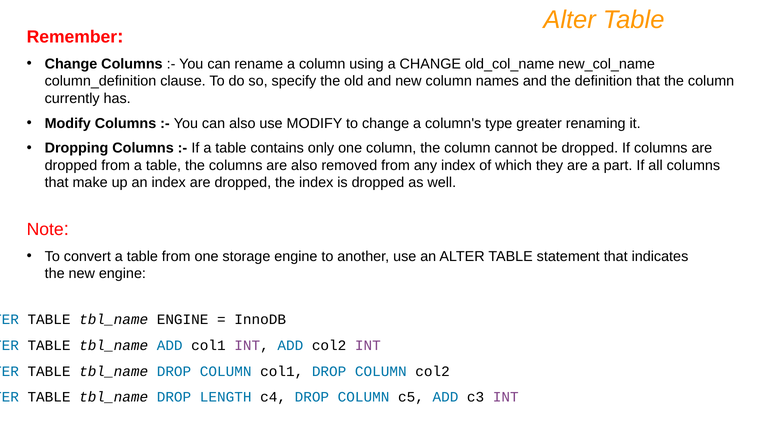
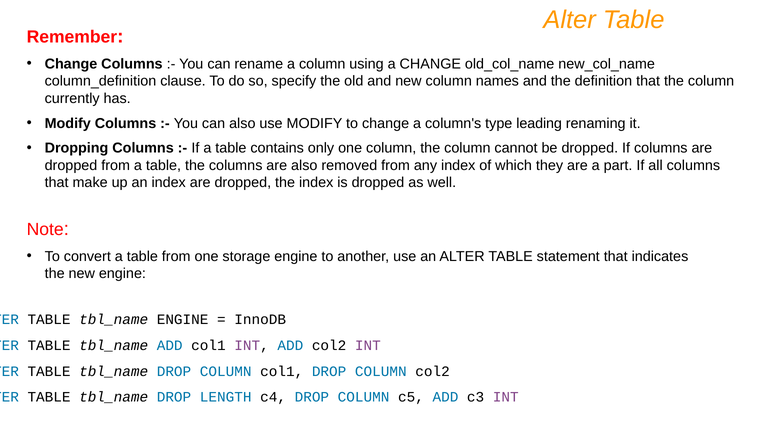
greater: greater -> leading
